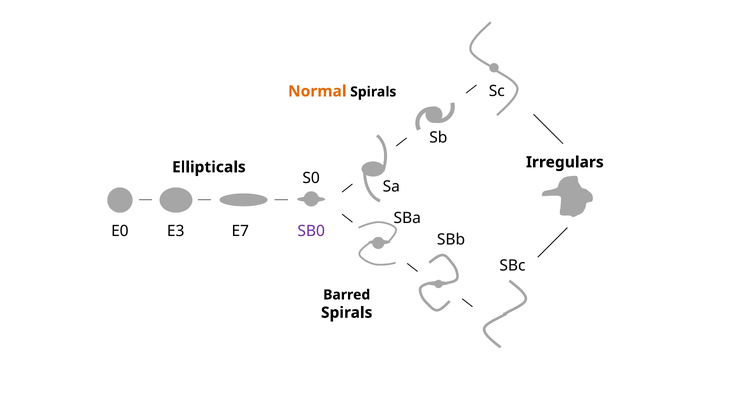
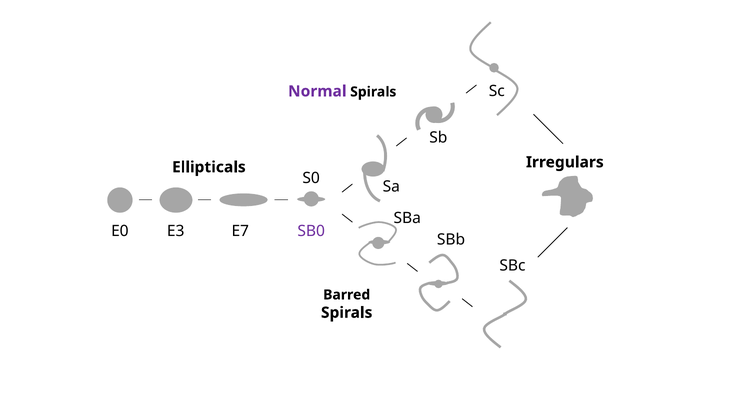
Normal colour: orange -> purple
